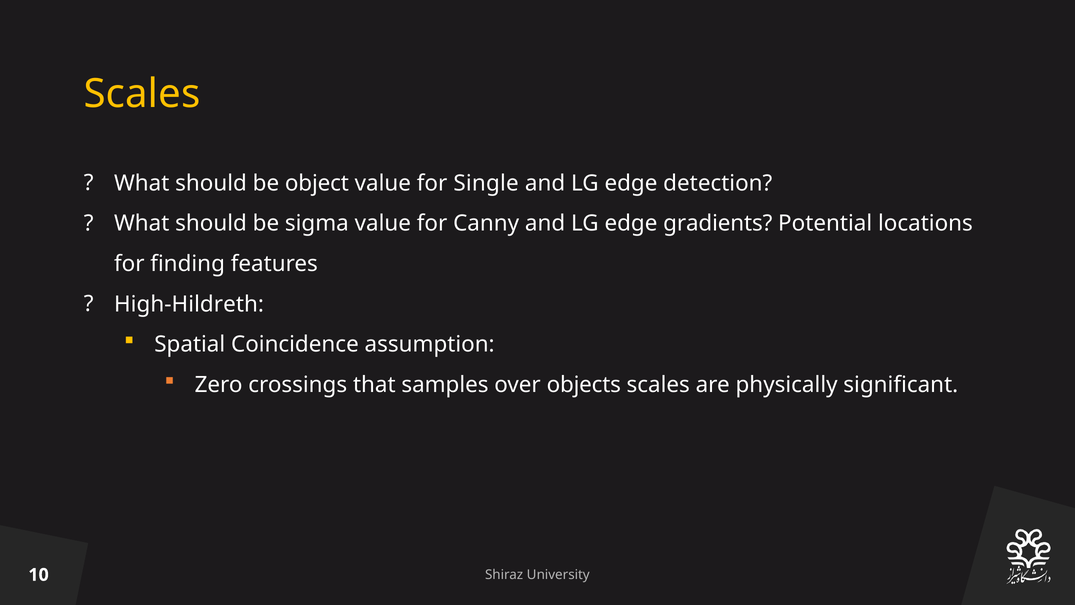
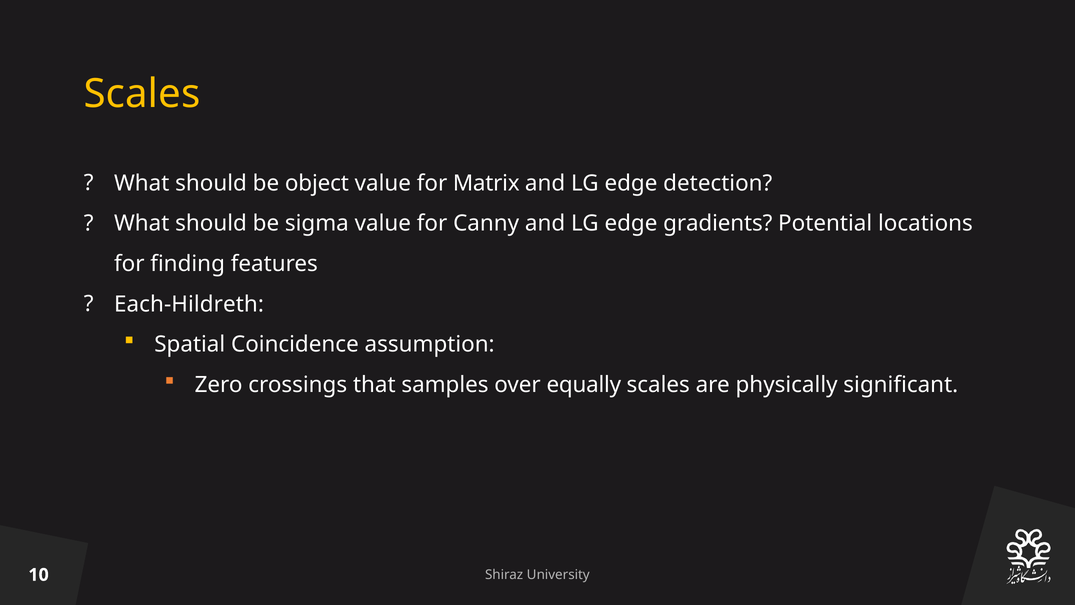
Single: Single -> Matrix
High-Hildreth: High-Hildreth -> Each-Hildreth
objects: objects -> equally
